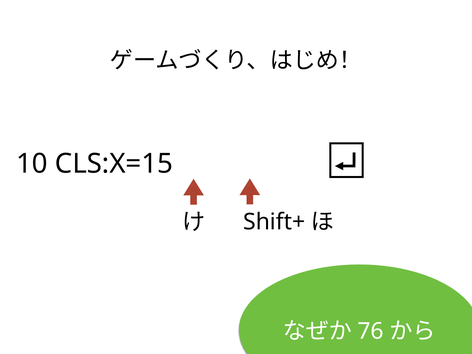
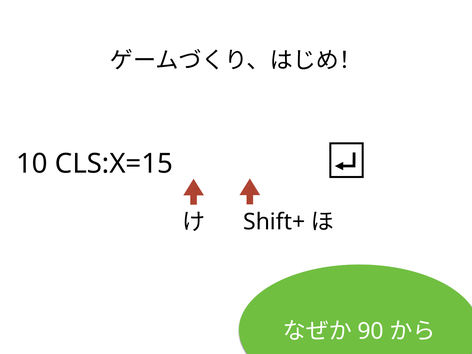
76: 76 -> 90
